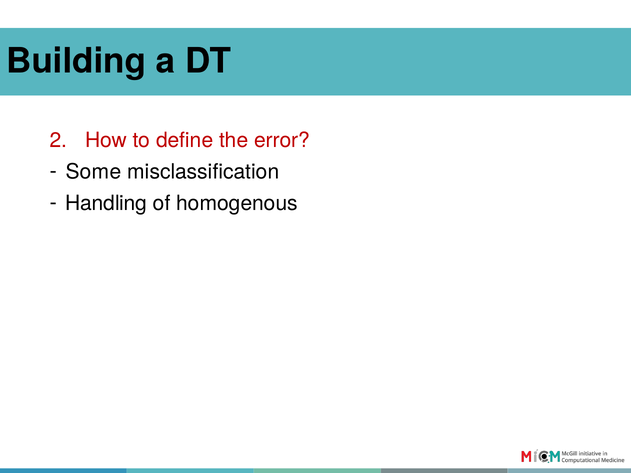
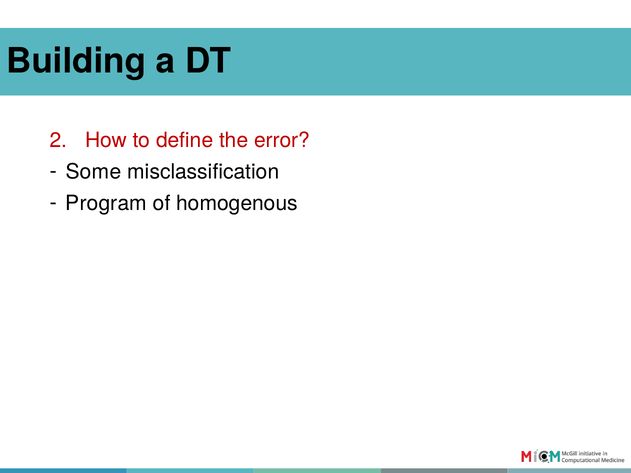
Handling: Handling -> Program
